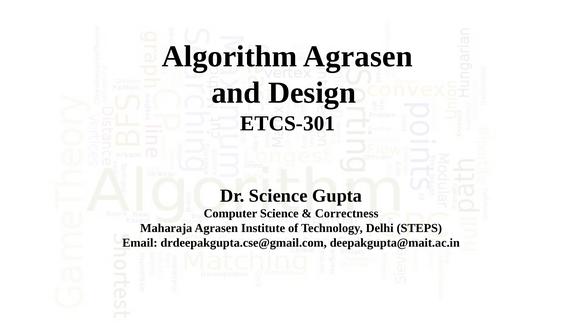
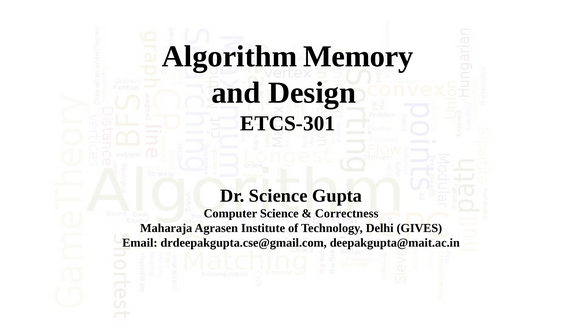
Algorithm Agrasen: Agrasen -> Memory
STEPS: STEPS -> GIVES
